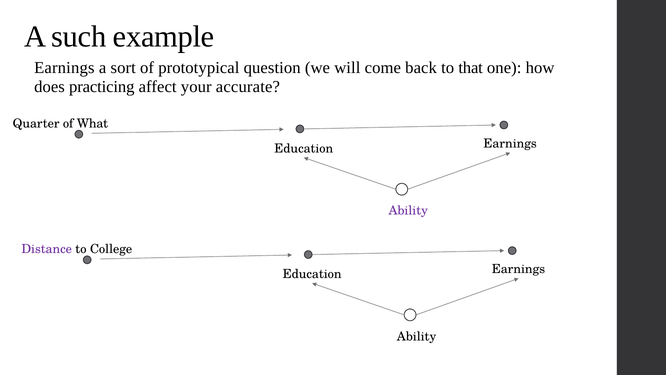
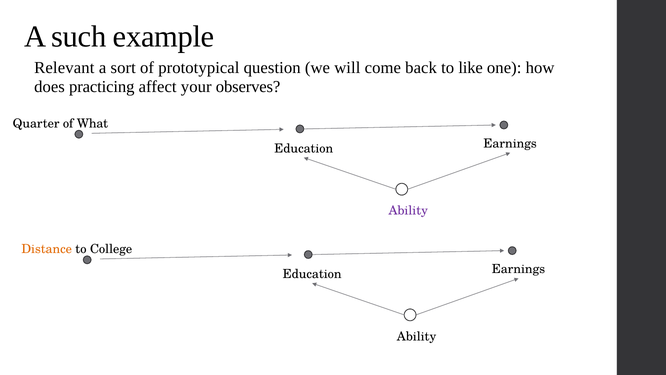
Earnings at (64, 68): Earnings -> Relevant
that: that -> like
accurate: accurate -> observes
Distance colour: purple -> orange
